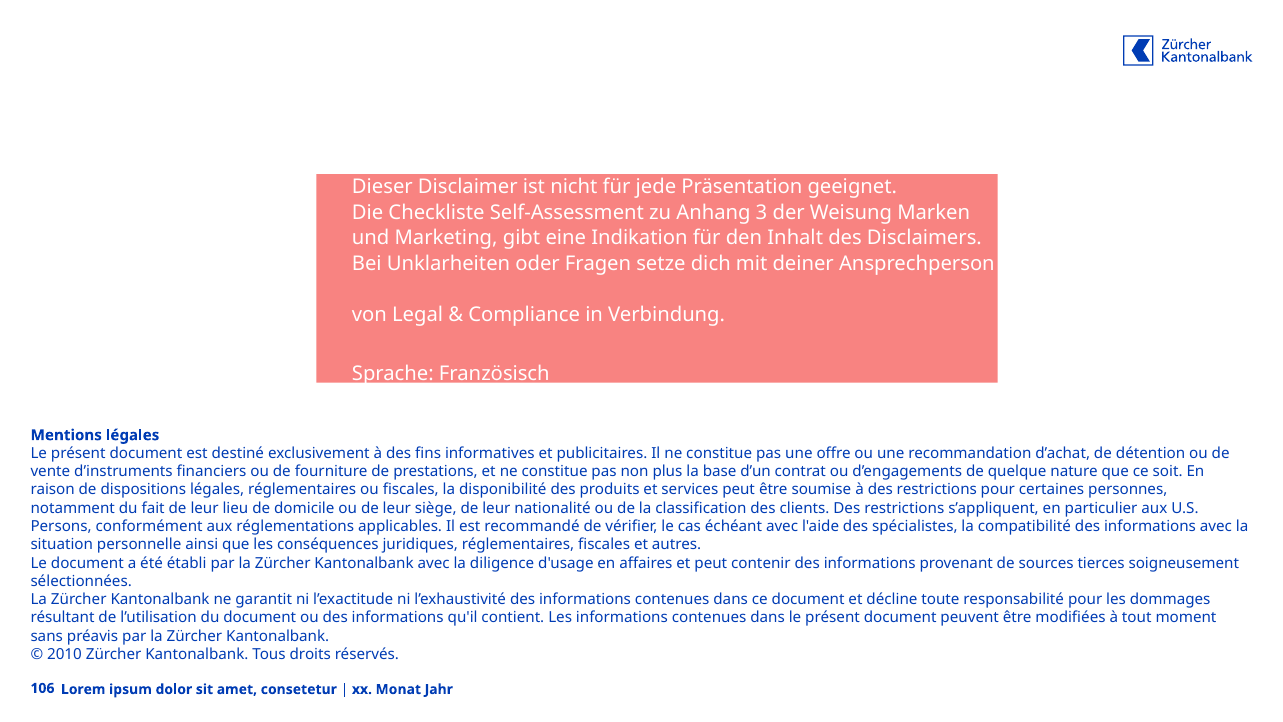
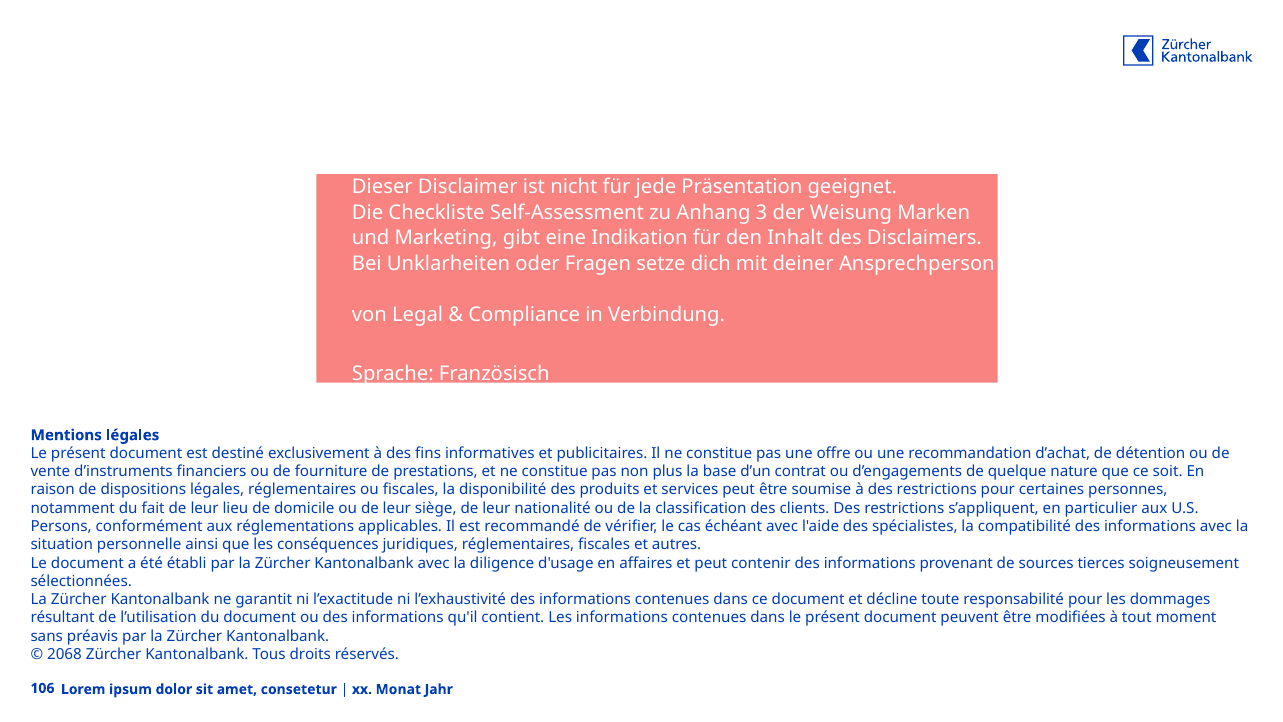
2010: 2010 -> 2068
